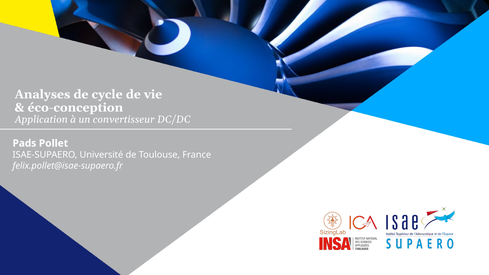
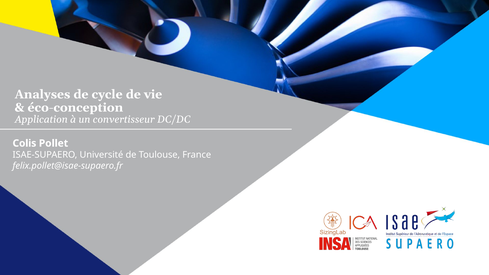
Pads: Pads -> Colis
